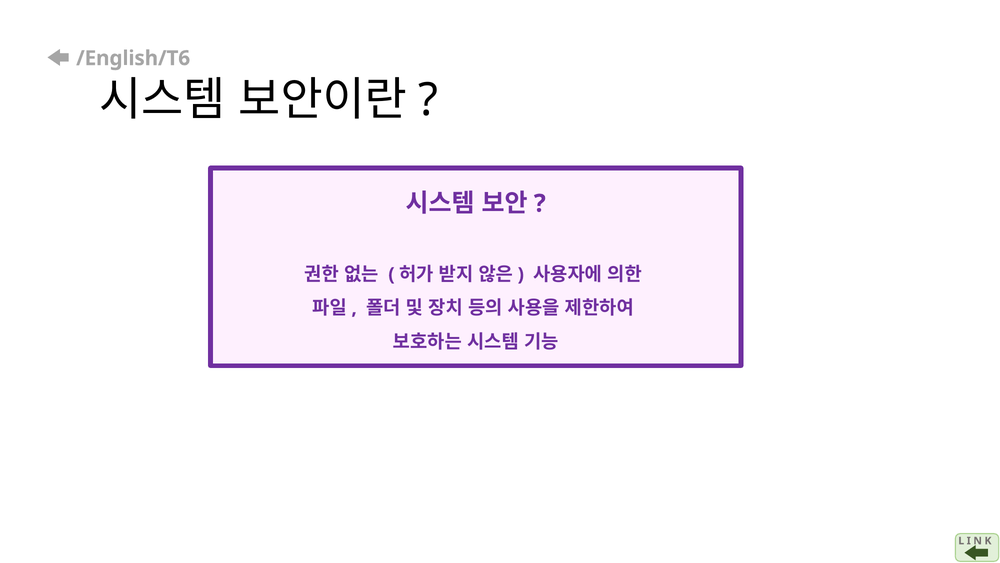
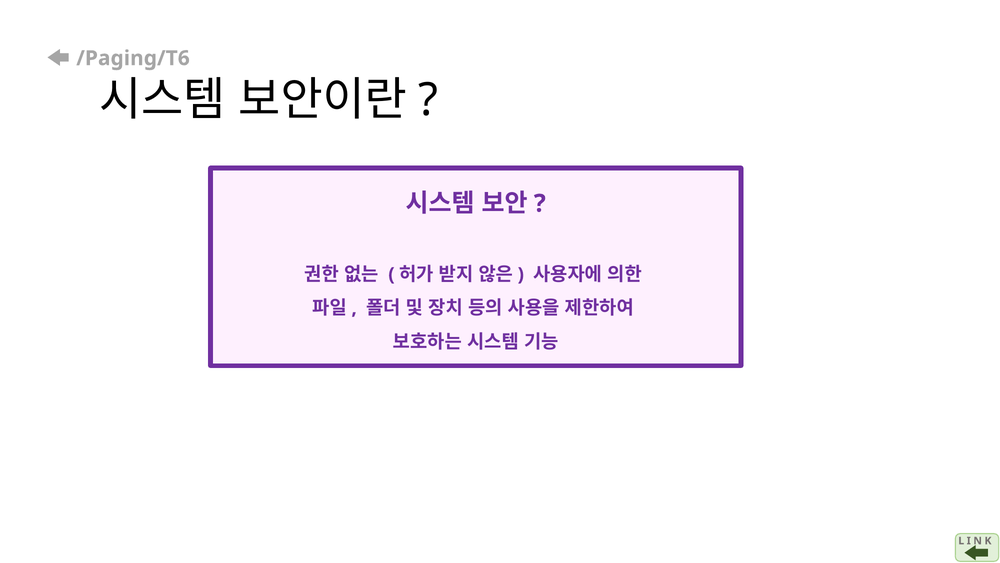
/English/T6: /English/T6 -> /Paging/T6
